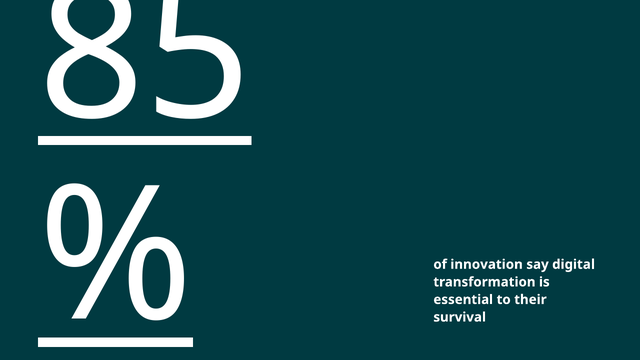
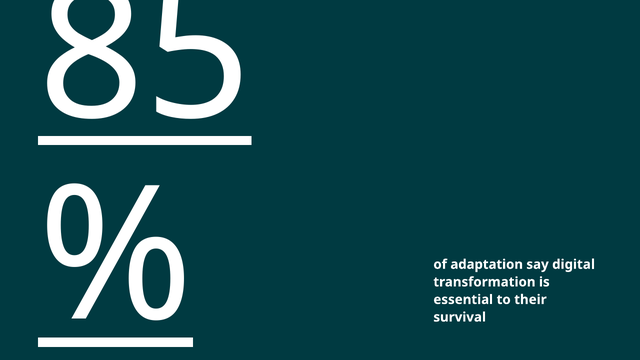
innovation: innovation -> adaptation
